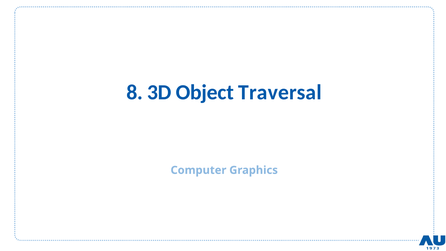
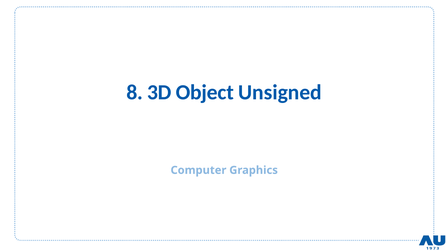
Traversal: Traversal -> Unsigned
